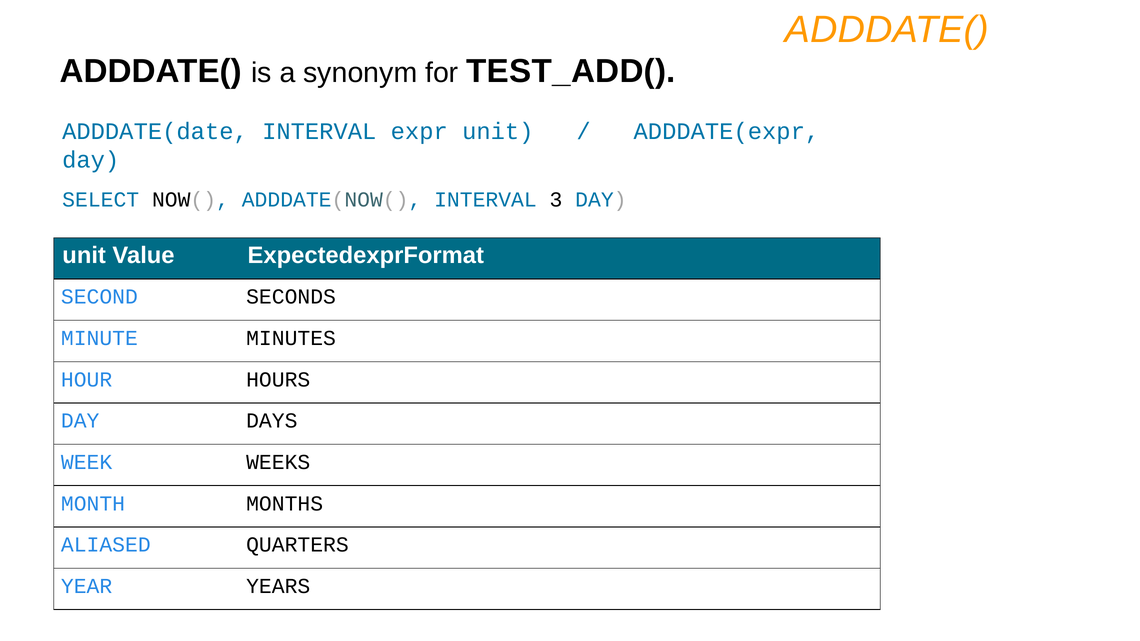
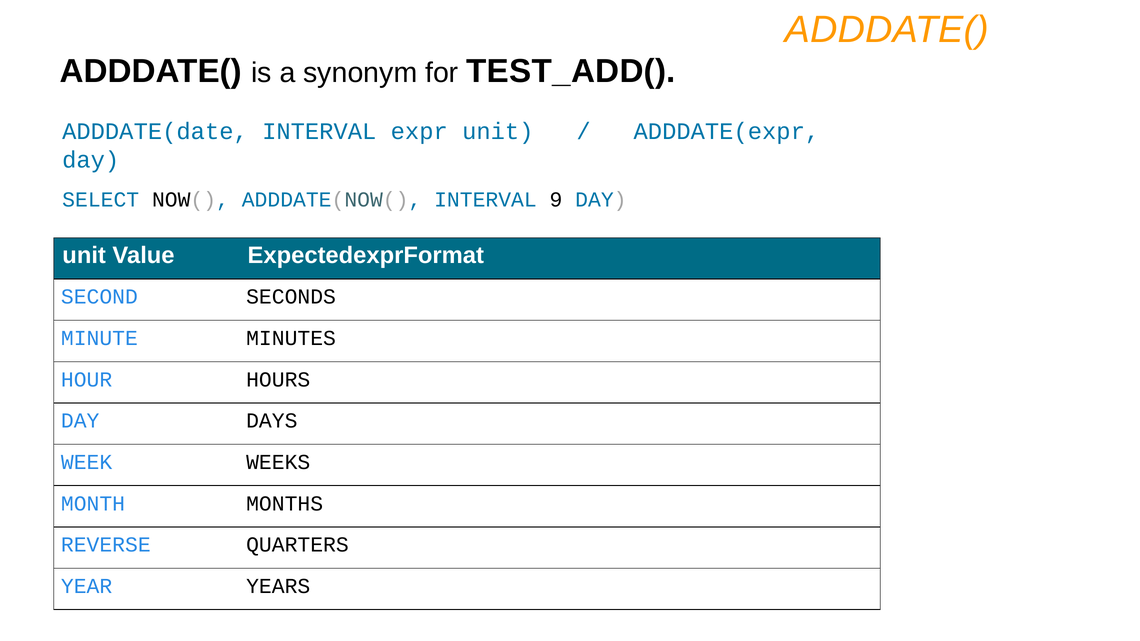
3: 3 -> 9
ALIASED: ALIASED -> REVERSE
